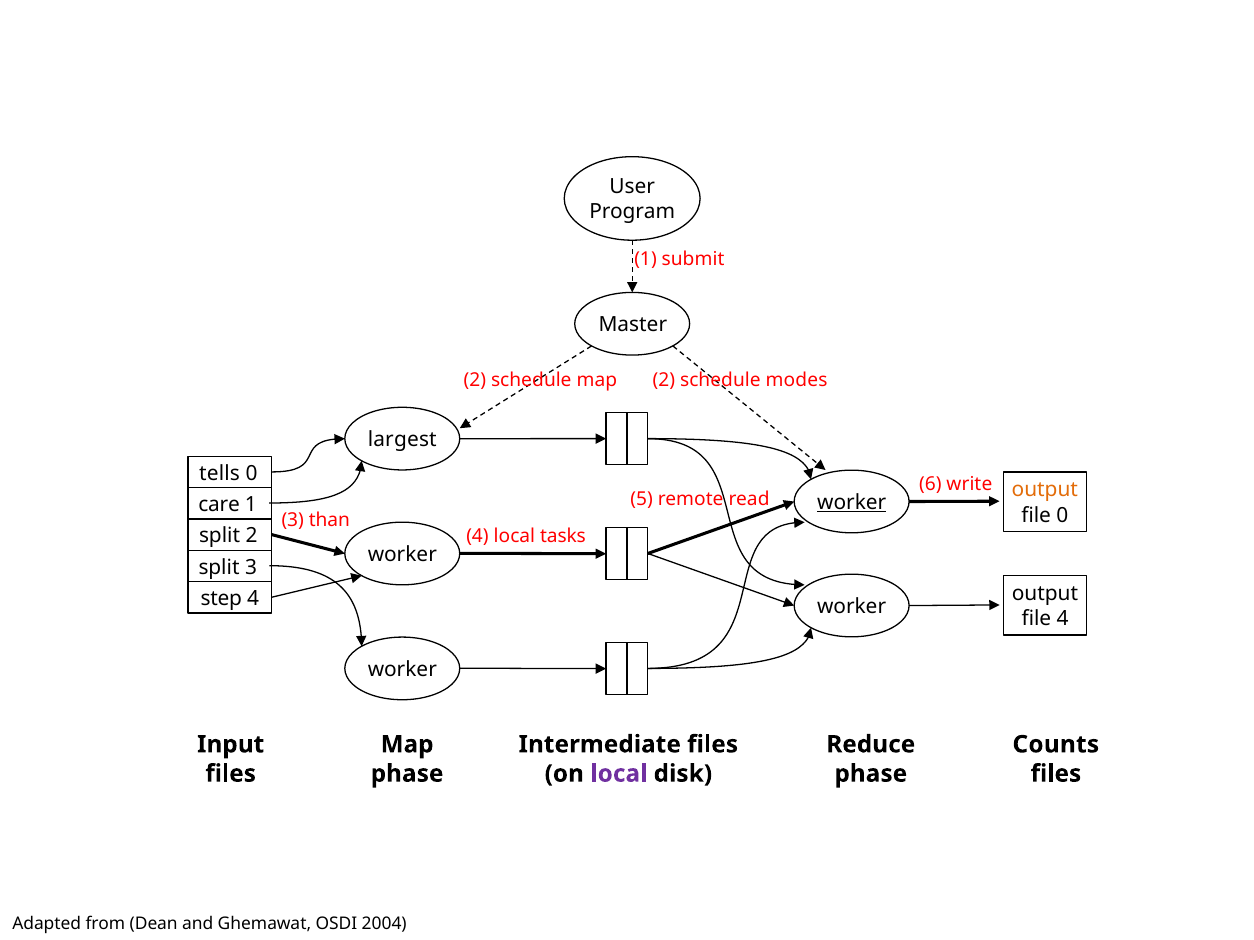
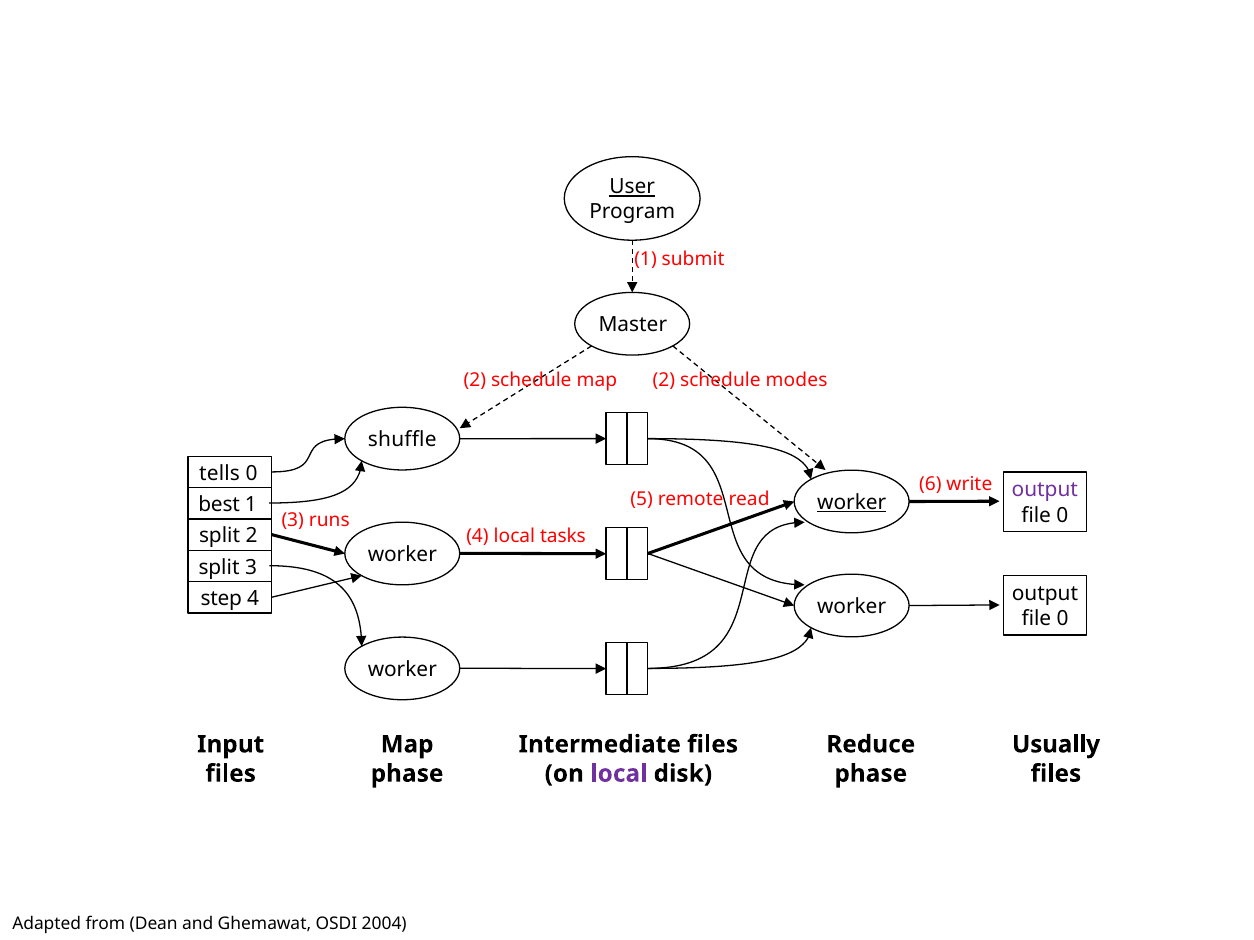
User underline: none -> present
largest: largest -> shuffle
output at (1045, 490) colour: orange -> purple
care: care -> best
than: than -> runs
4 at (1063, 619): 4 -> 0
Counts: Counts -> Usually
